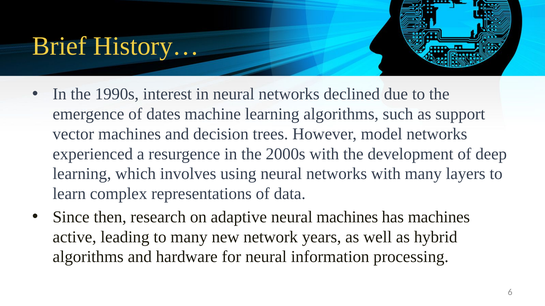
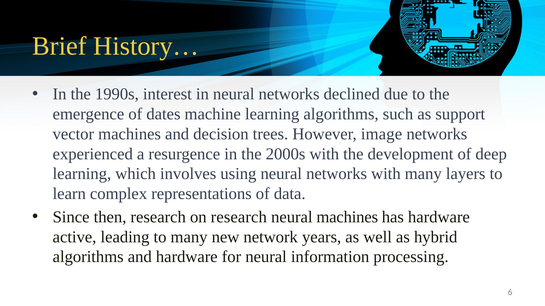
model: model -> image
on adaptive: adaptive -> research
has machines: machines -> hardware
